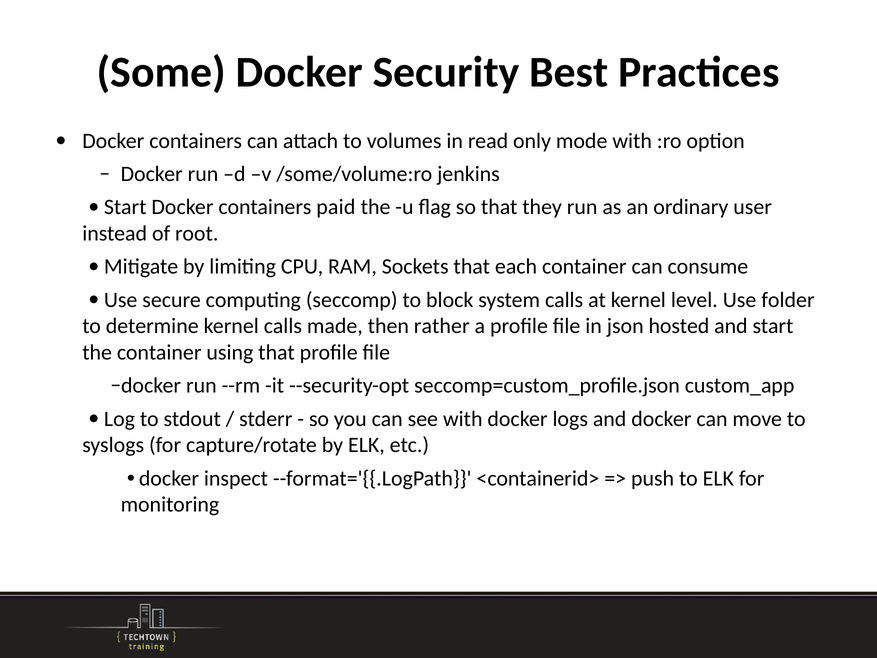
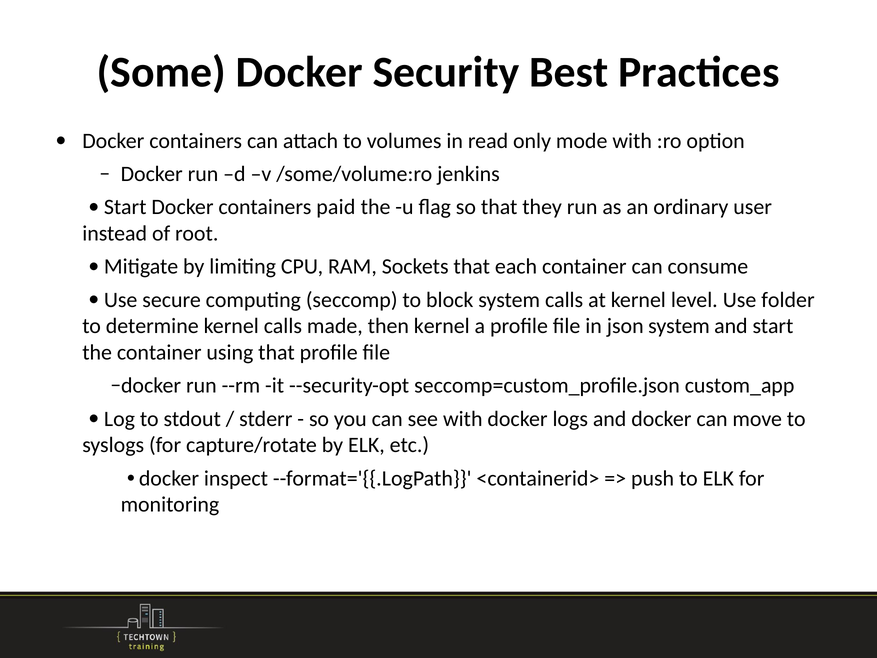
then rather: rather -> kernel
json hosted: hosted -> system
